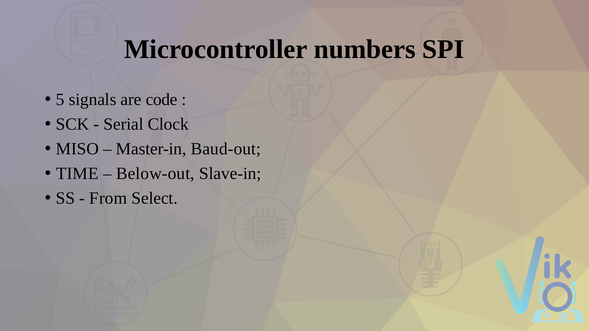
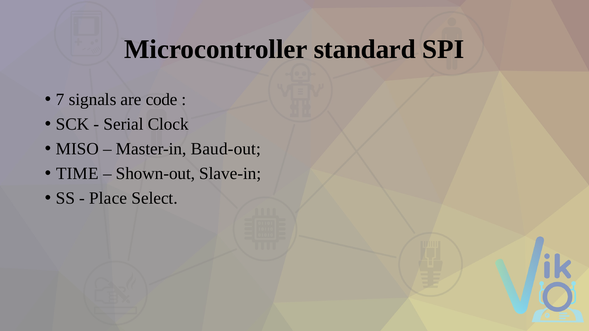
numbers: numbers -> standard
5: 5 -> 7
Below-out: Below-out -> Shown-out
From: From -> Place
